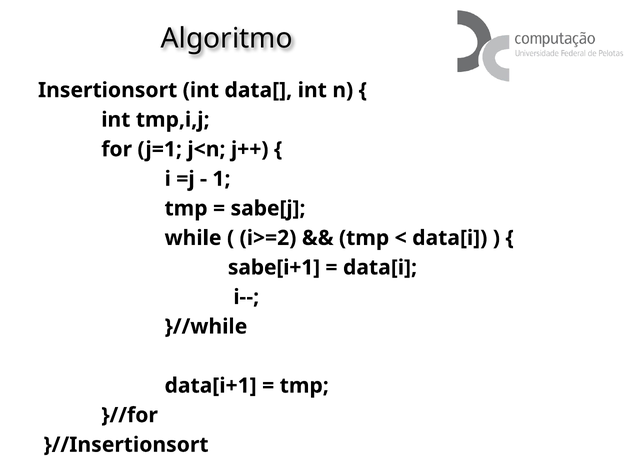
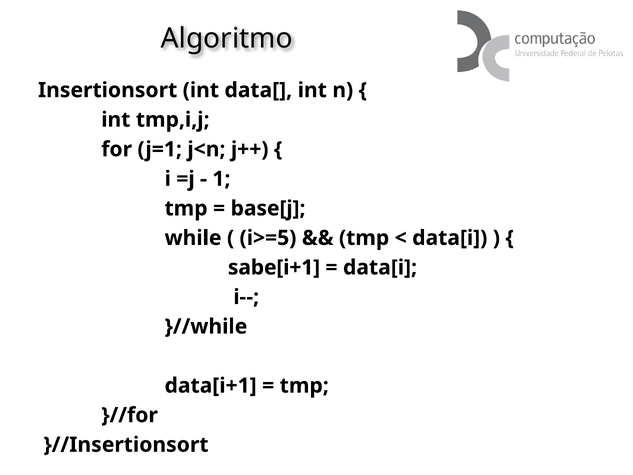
sabe[j: sabe[j -> base[j
i>=2: i>=2 -> i>=5
